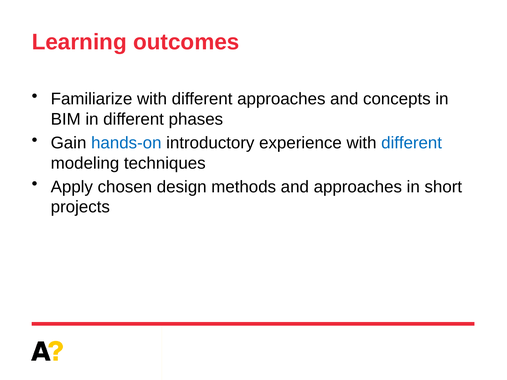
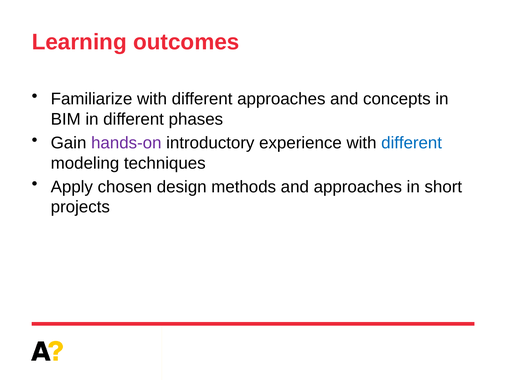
hands-on colour: blue -> purple
